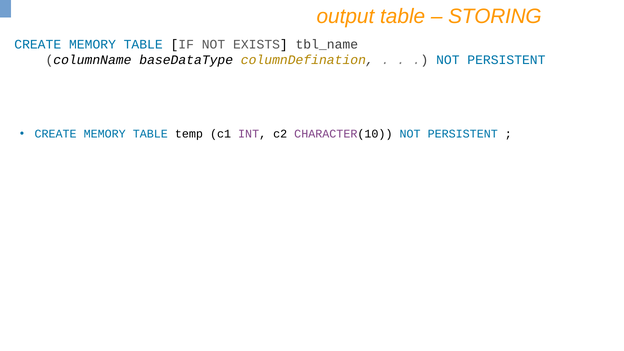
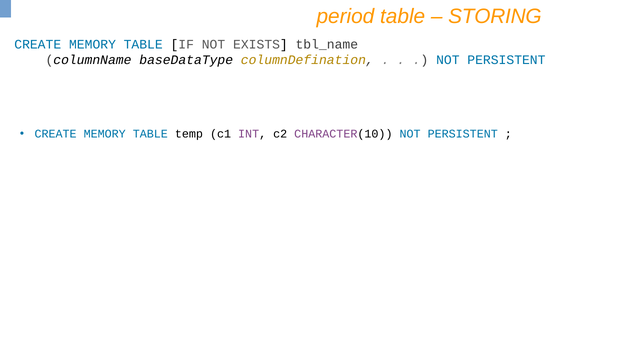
output: output -> period
